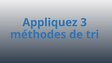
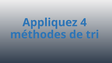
3: 3 -> 4
